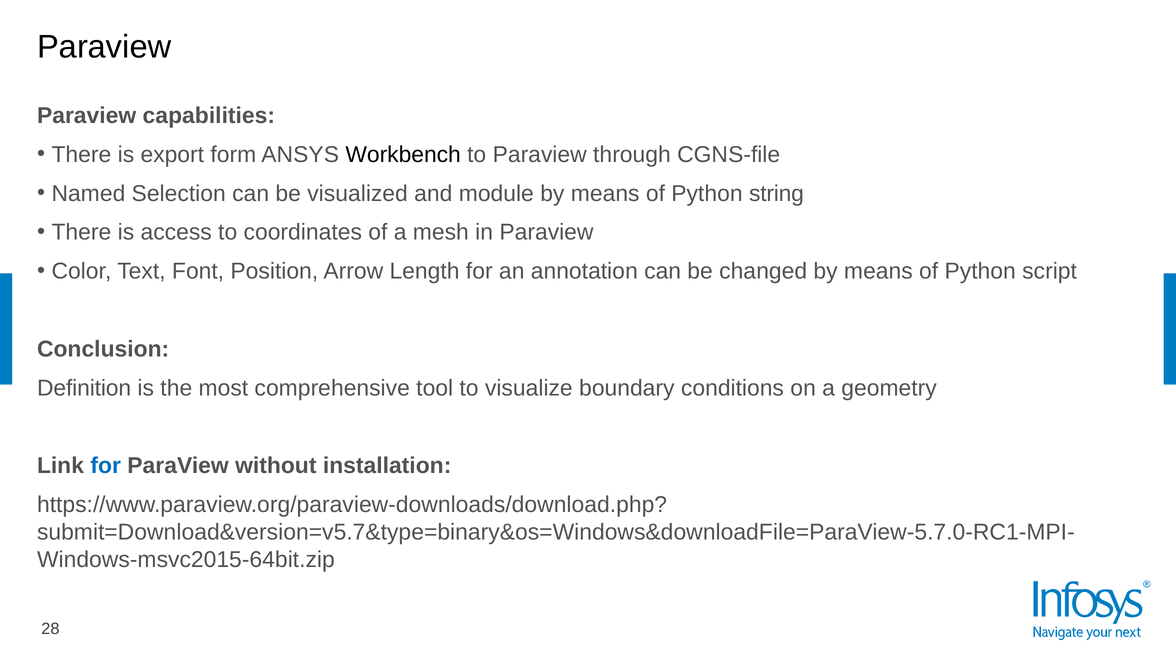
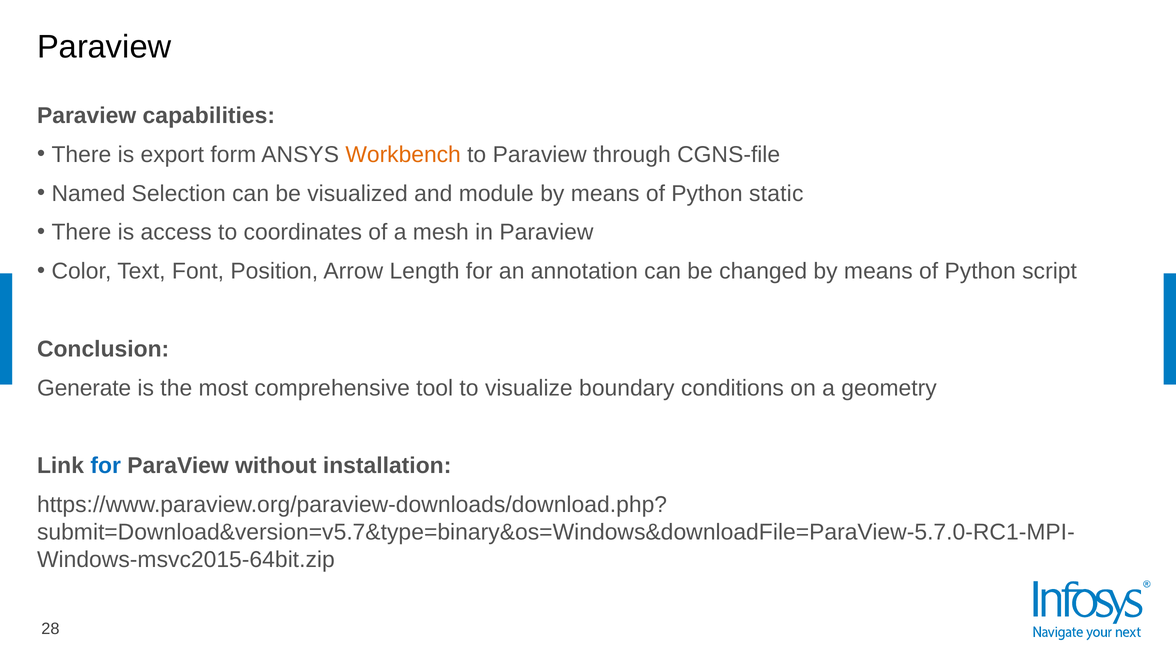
Workbench colour: black -> orange
string: string -> static
Definition: Definition -> Generate
